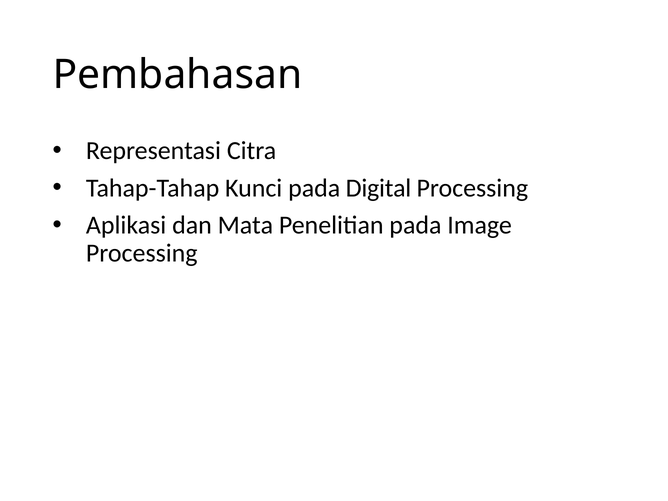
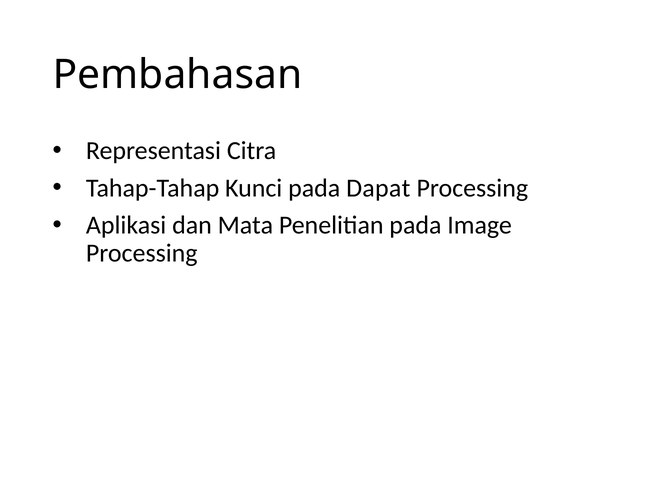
Digital: Digital -> Dapat
